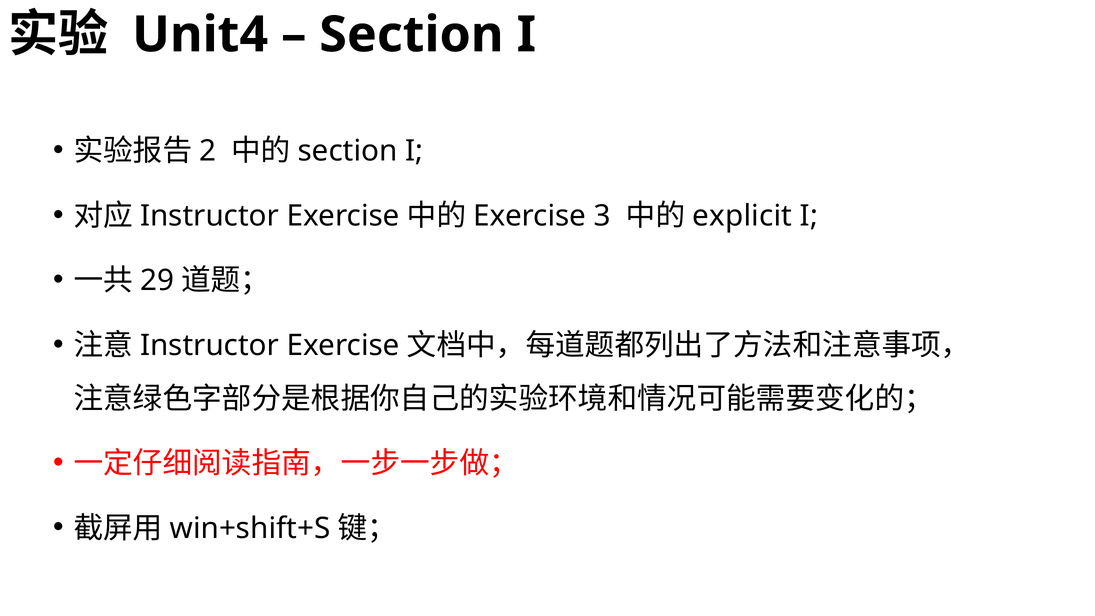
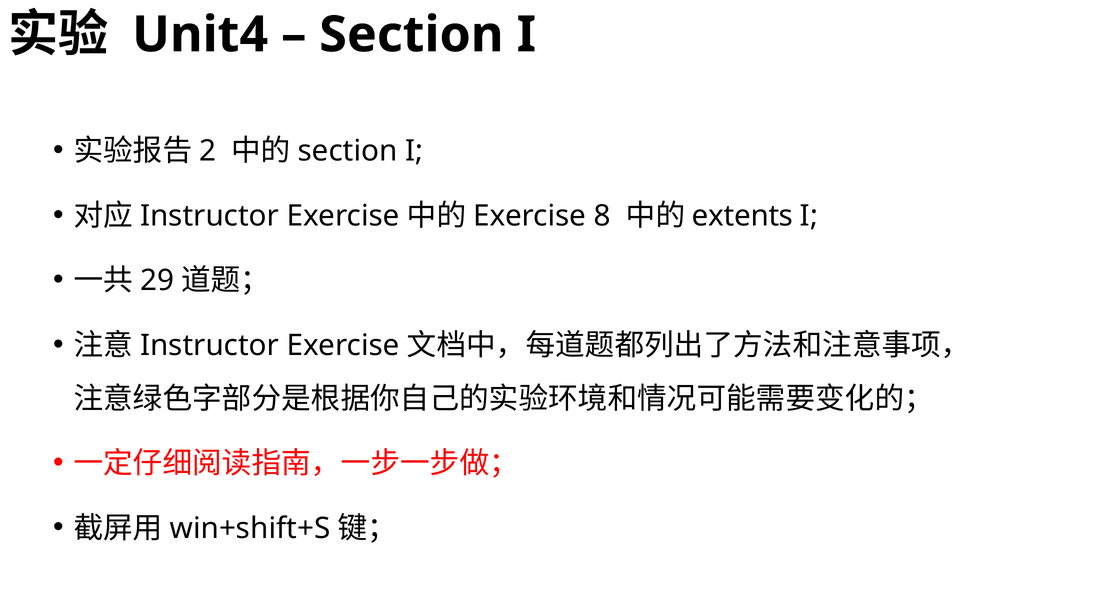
3: 3 -> 8
explicit: explicit -> extents
